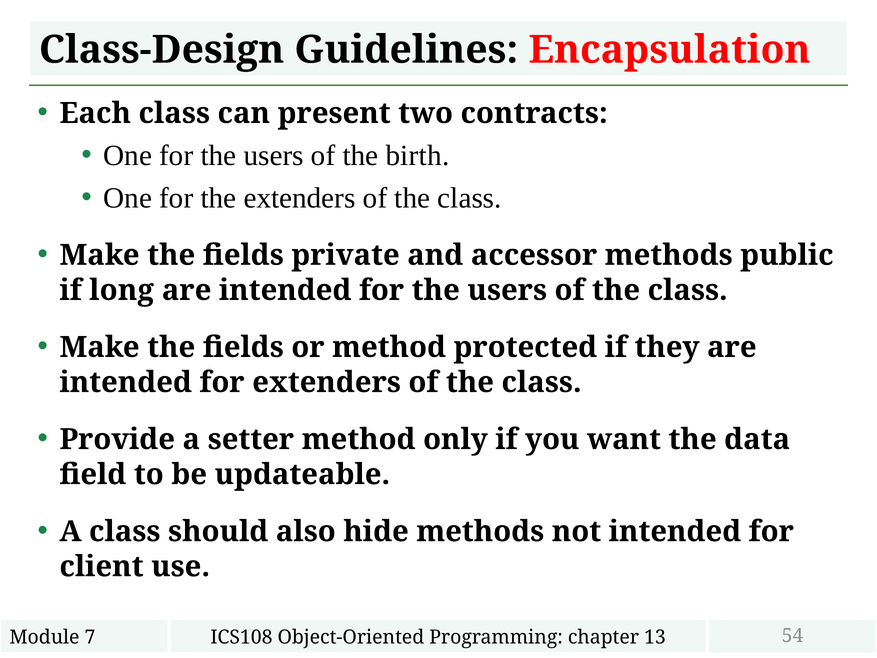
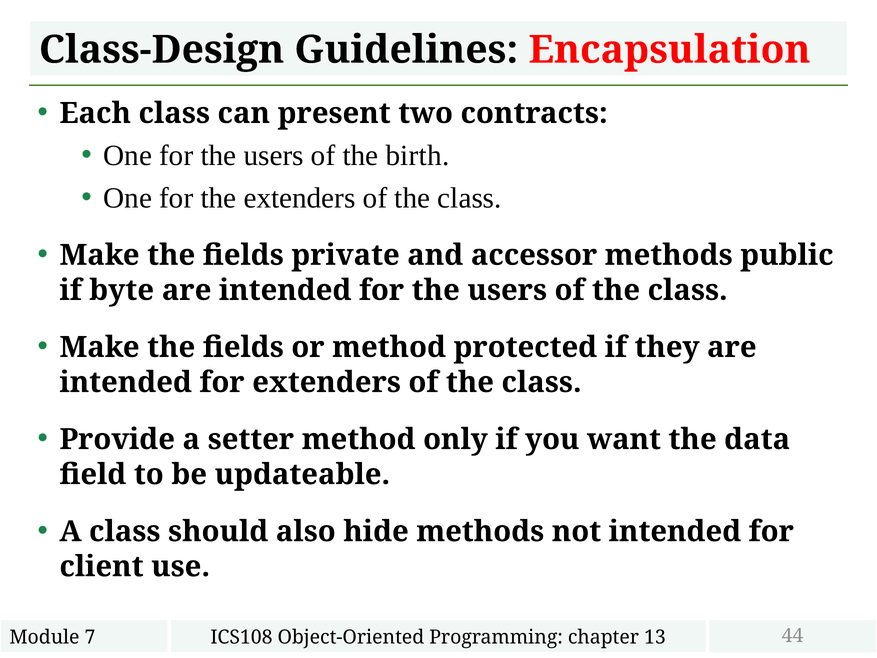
long: long -> byte
54: 54 -> 44
